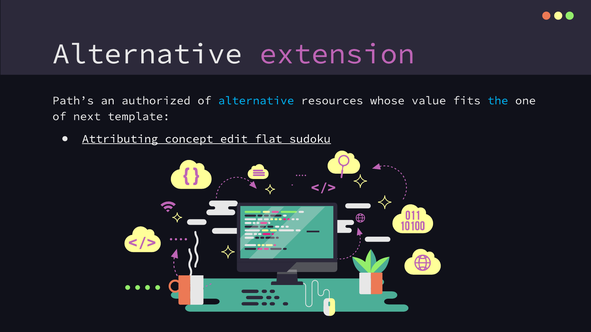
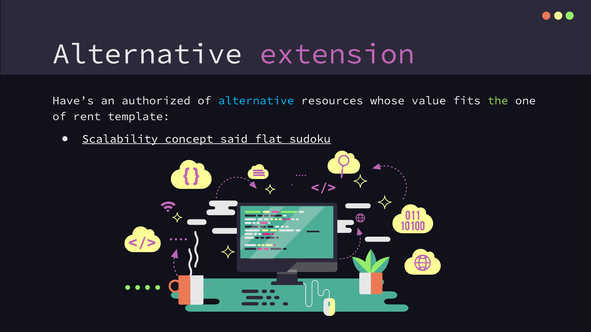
Path’s: Path’s -> Have’s
the colour: light blue -> light green
next: next -> rent
Attributing: Attributing -> Scalability
edit: edit -> said
